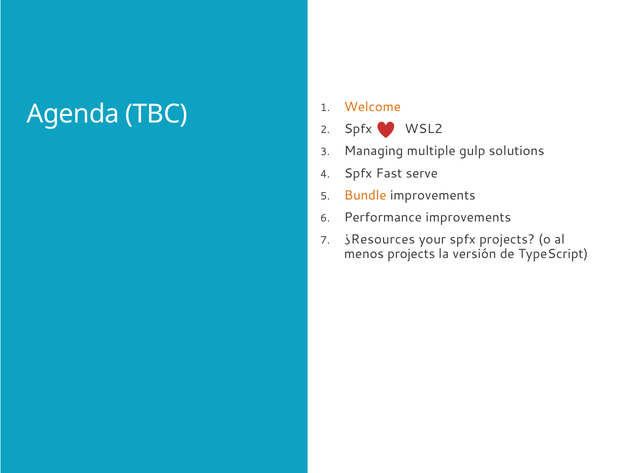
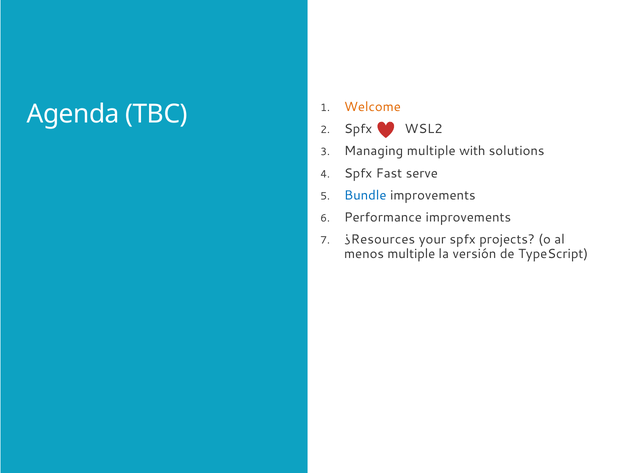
gulp: gulp -> with
Bundle colour: orange -> blue
menos projects: projects -> multiple
